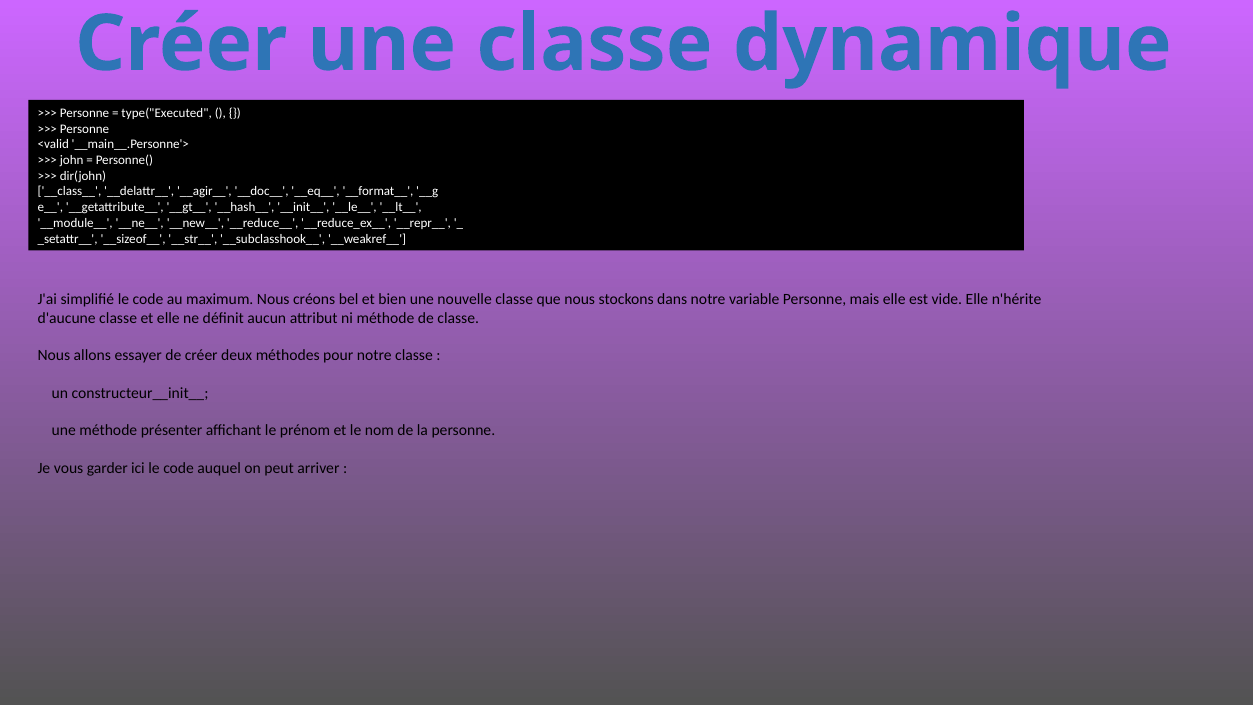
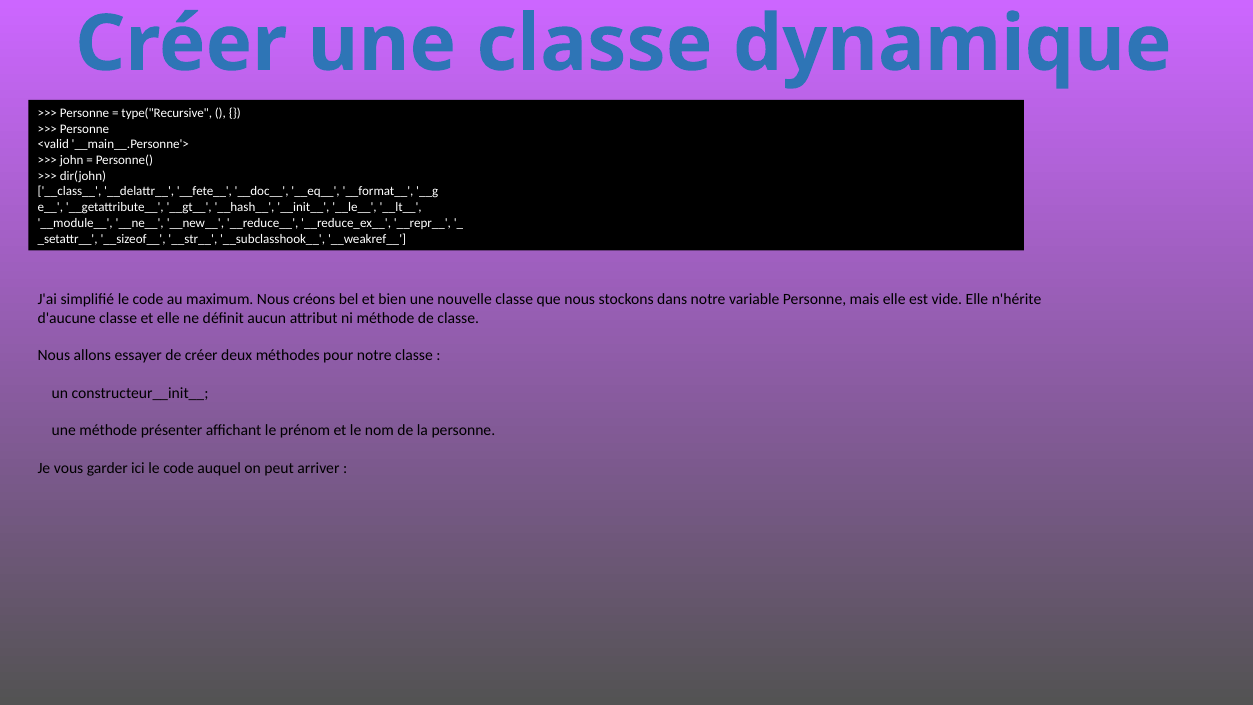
type("Executed: type("Executed -> type("Recursive
__agir__: __agir__ -> __fete__
